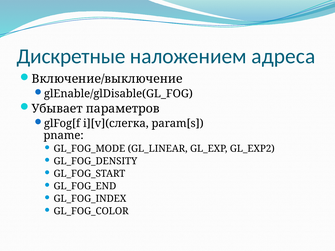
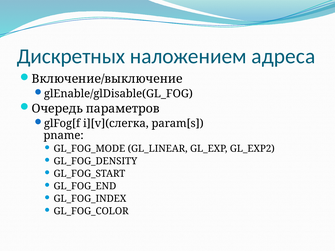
Дискретные: Дискретные -> Дискретных
Убывает: Убывает -> Очередь
